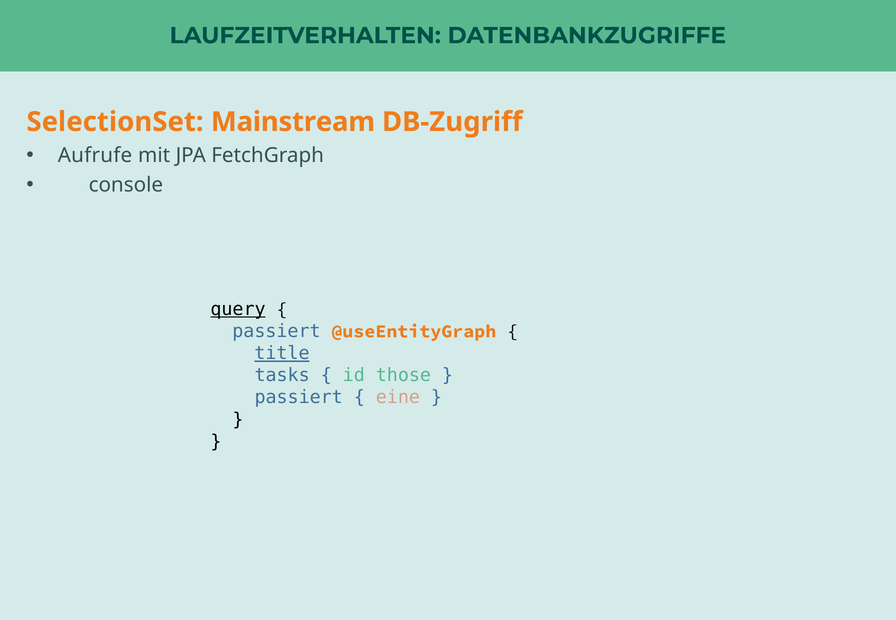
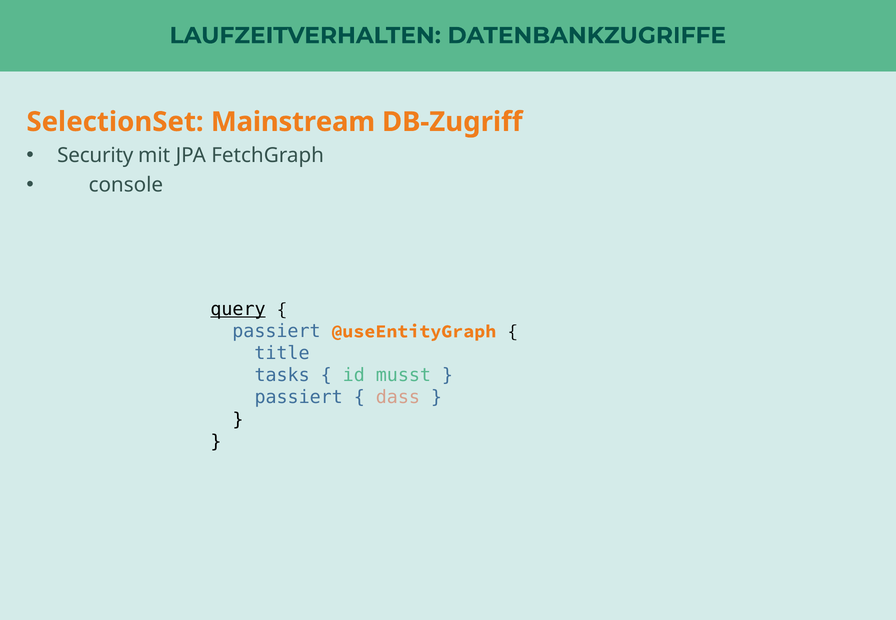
Aufrufe: Aufrufe -> Security
title underline: present -> none
those: those -> musst
eine: eine -> dass
